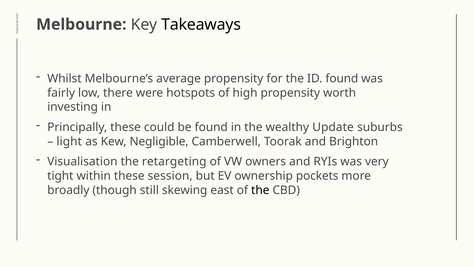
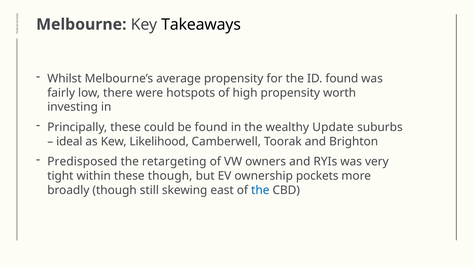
light: light -> ideal
Negligible: Negligible -> Likelihood
Visualisation: Visualisation -> Predisposed
these session: session -> though
the at (260, 190) colour: black -> blue
